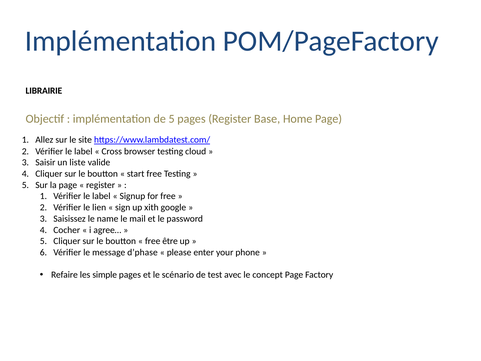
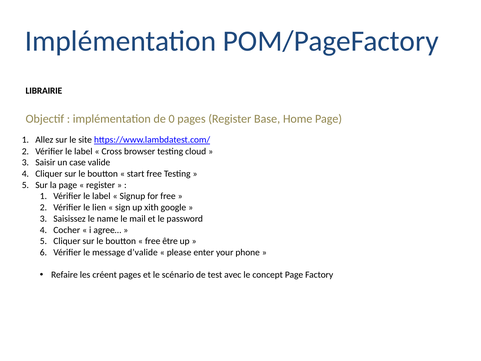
de 5: 5 -> 0
liste: liste -> case
d’phase: d’phase -> d’valide
simple: simple -> créent
